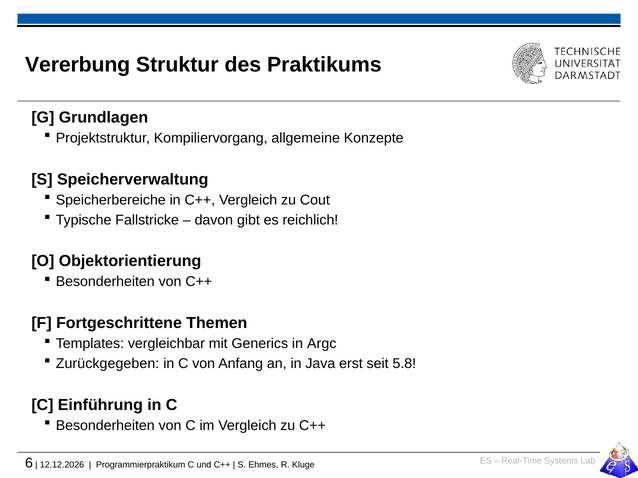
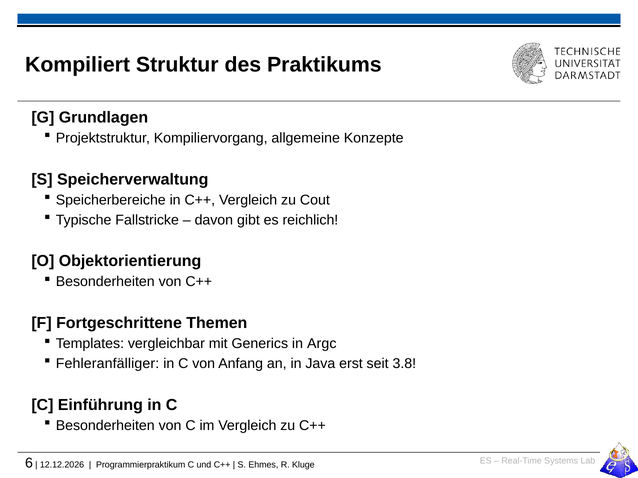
Vererbung: Vererbung -> Kompiliert
Zurückgegeben: Zurückgegeben -> Fehleranfälliger
5.8: 5.8 -> 3.8
